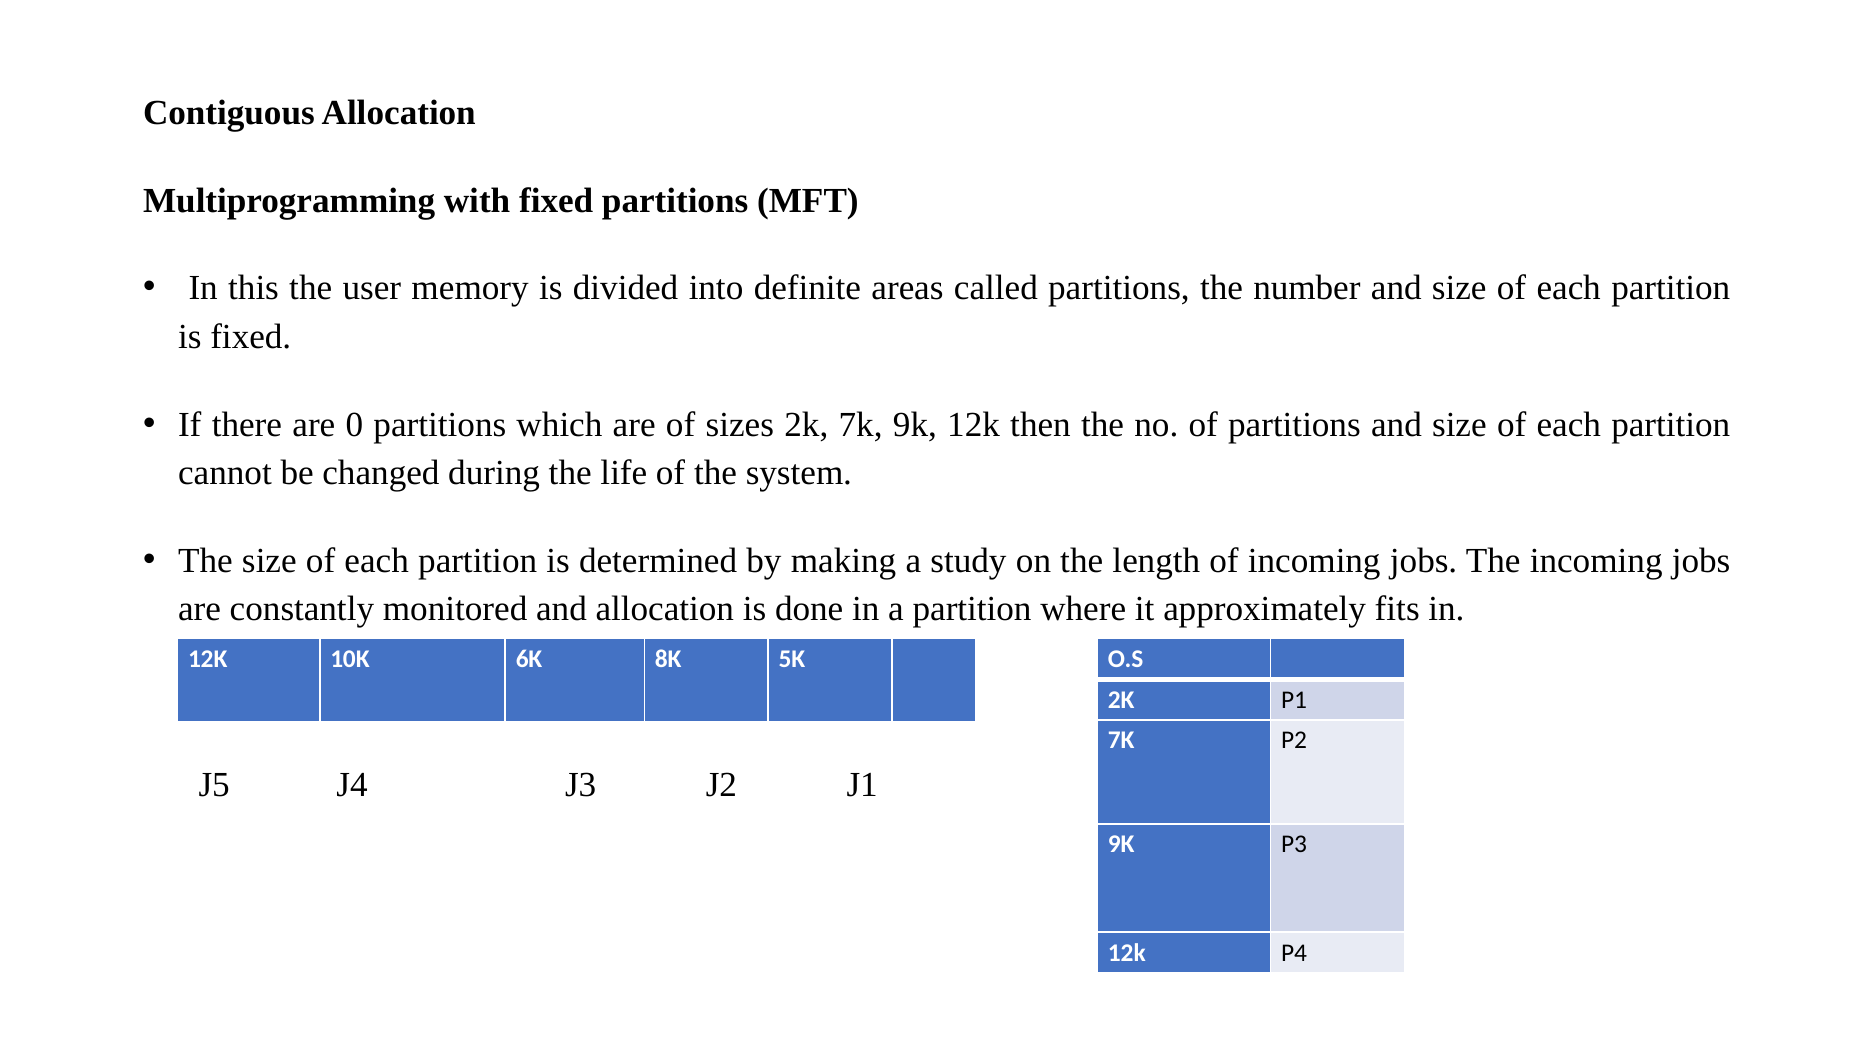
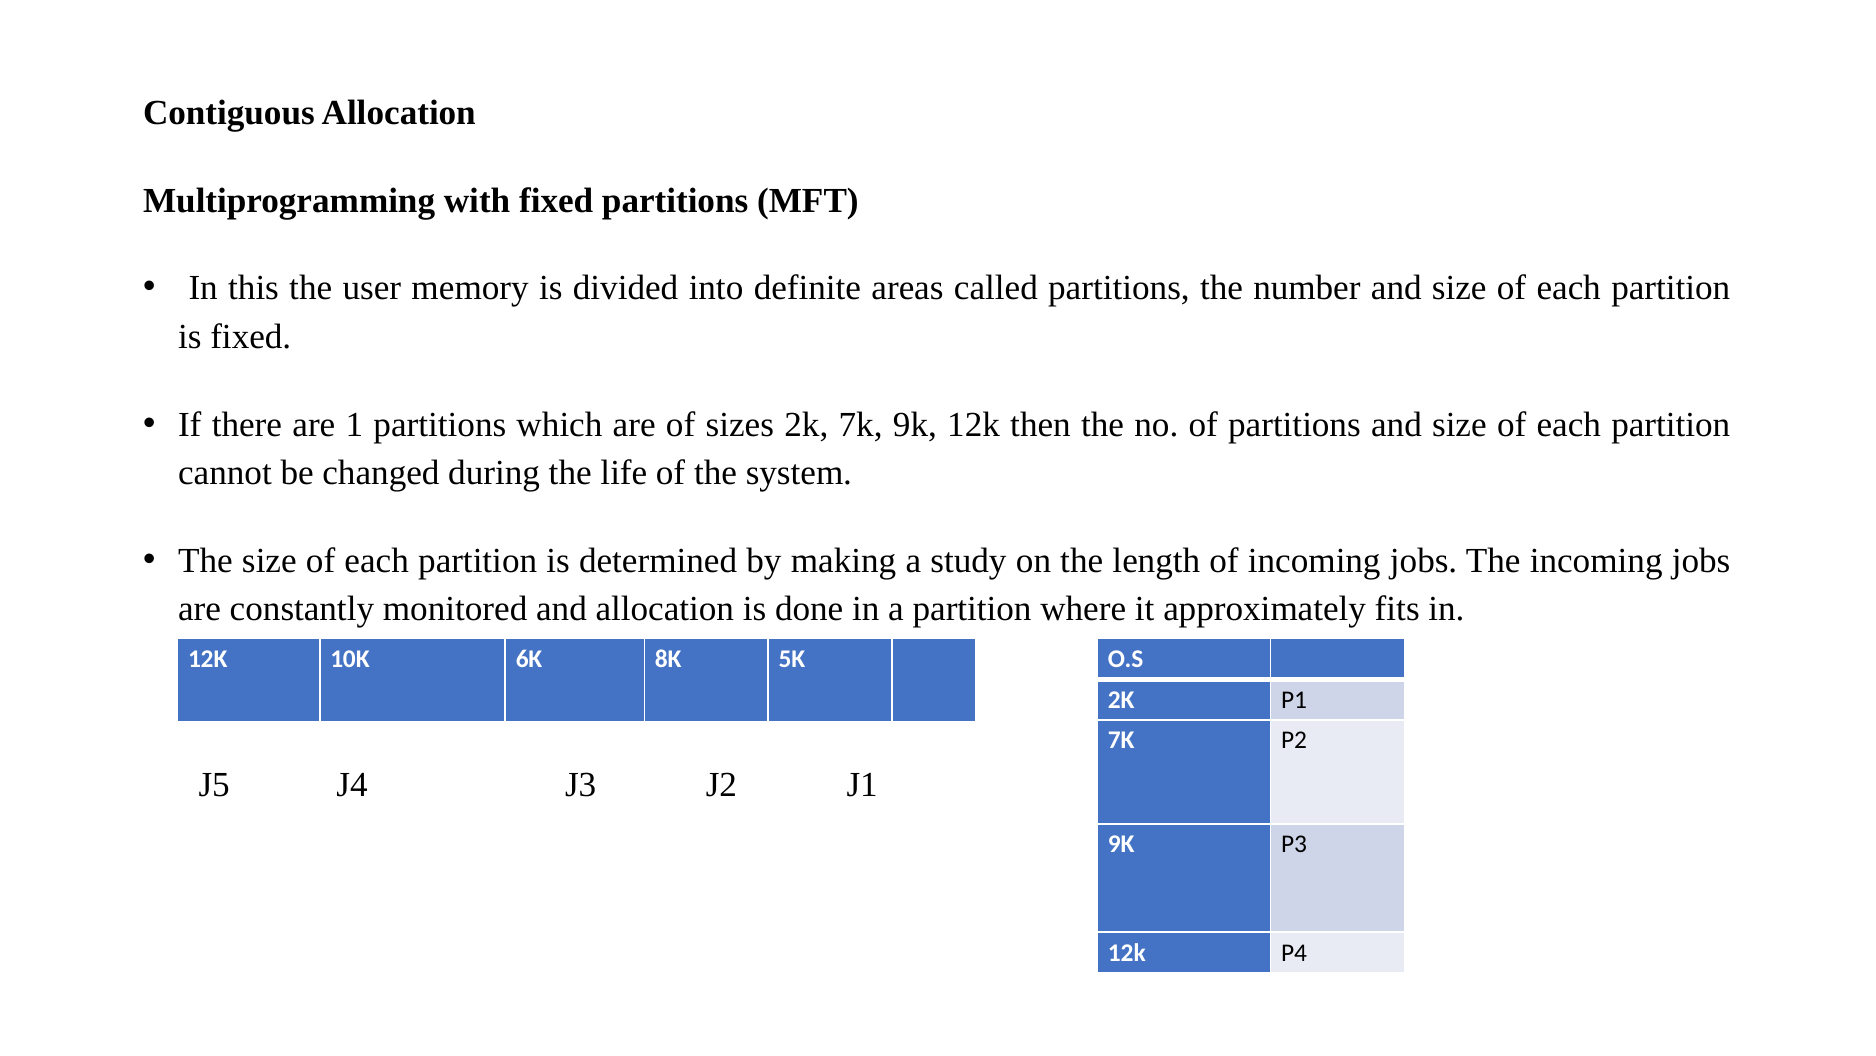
0: 0 -> 1
